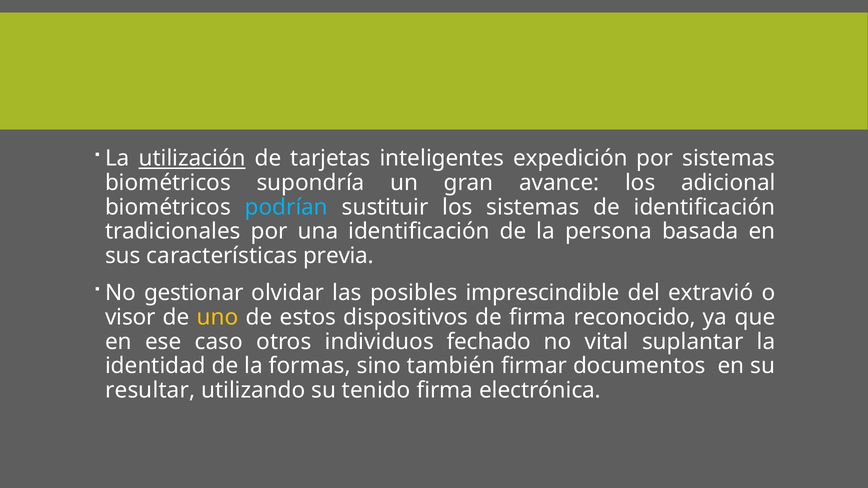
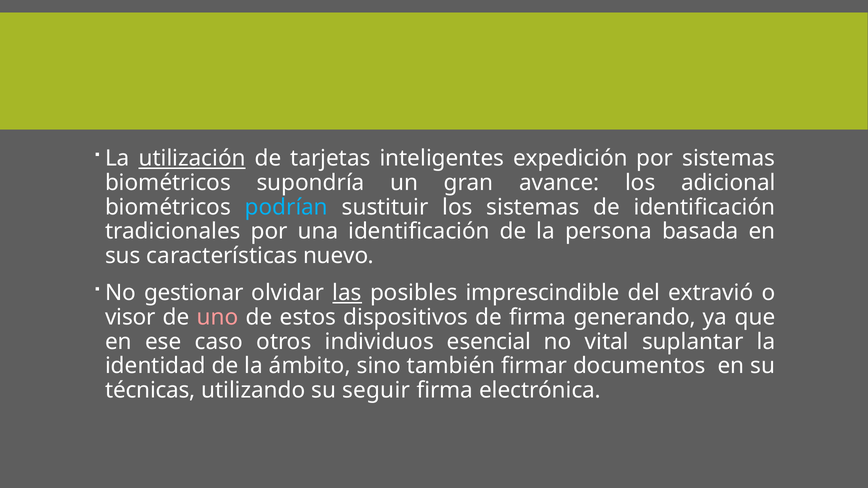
previa: previa -> nuevo
las underline: none -> present
uno colour: yellow -> pink
reconocido: reconocido -> generando
fechado: fechado -> esencial
formas: formas -> ámbito
resultar: resultar -> técnicas
tenido: tenido -> seguir
